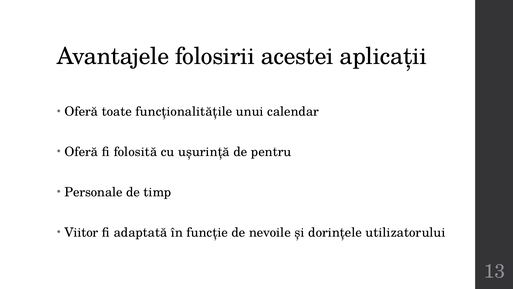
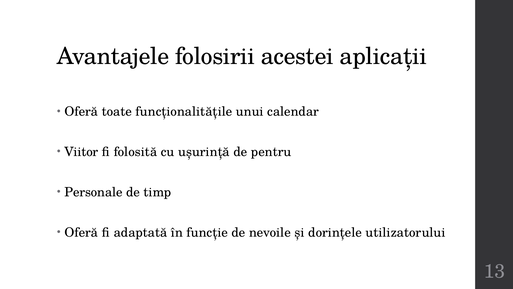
Oferă at (81, 152): Oferă -> Viitor
Viitor at (81, 232): Viitor -> Oferă
